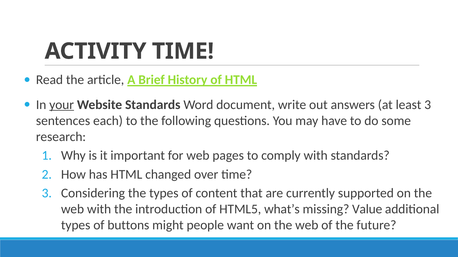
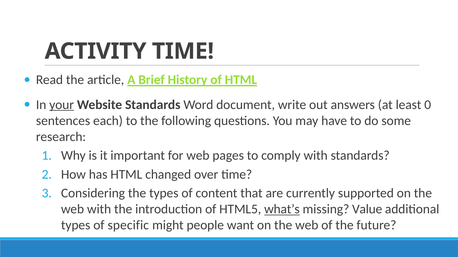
least 3: 3 -> 0
what’s underline: none -> present
buttons: buttons -> specific
